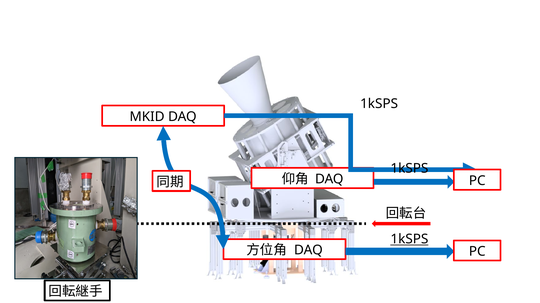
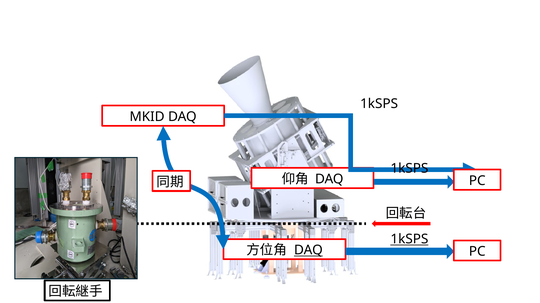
DAQ at (308, 251) underline: none -> present
